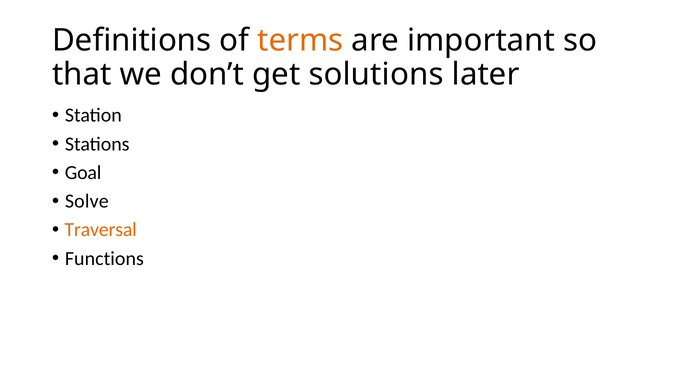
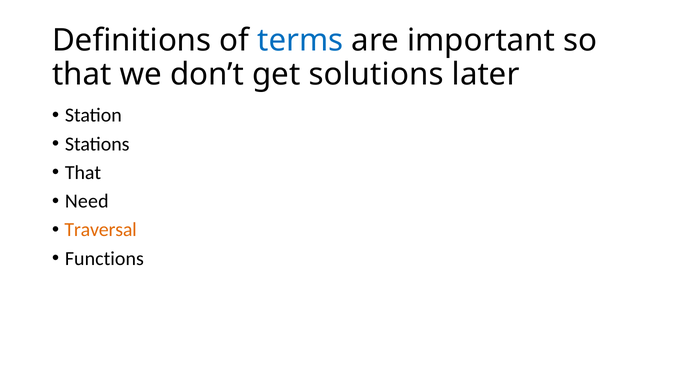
terms colour: orange -> blue
Goal at (83, 173): Goal -> That
Solve: Solve -> Need
